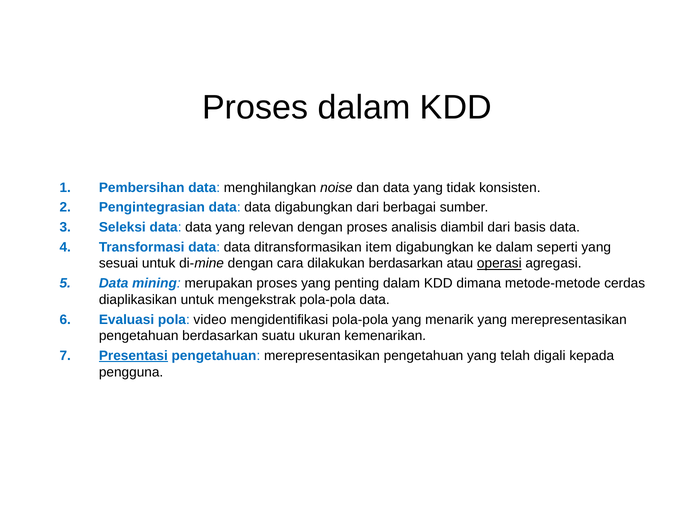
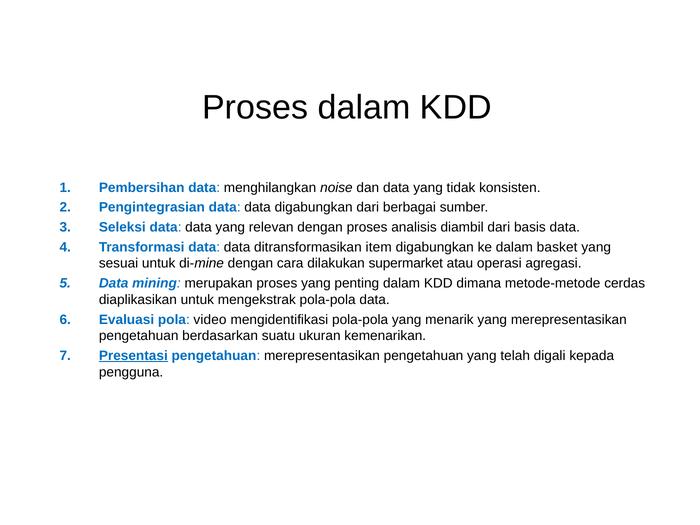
seperti: seperti -> basket
dilakukan berdasarkan: berdasarkan -> supermarket
operasi underline: present -> none
